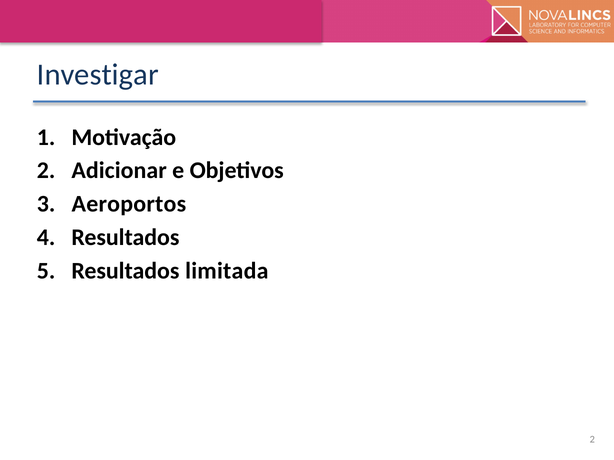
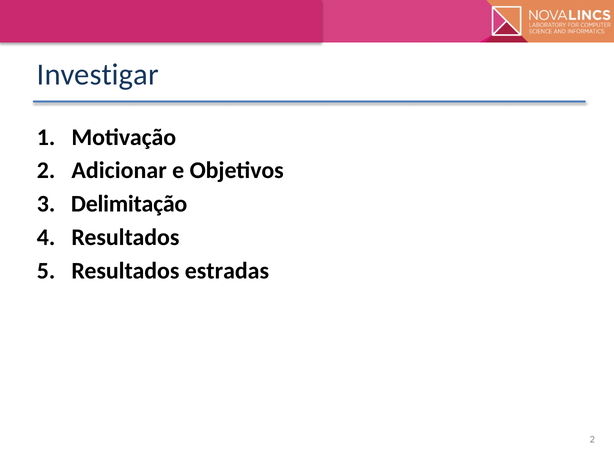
Aeroportos: Aeroportos -> Delimitação
limitada: limitada -> estradas
